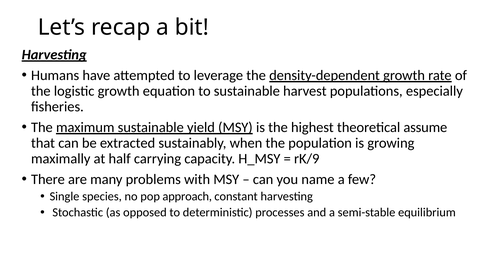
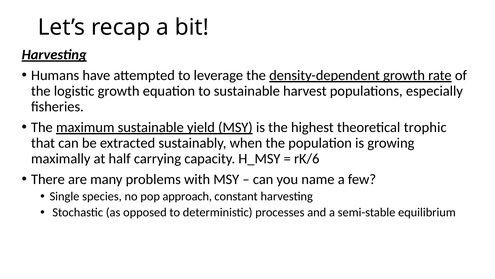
assume: assume -> trophic
rK/9: rK/9 -> rK/6
